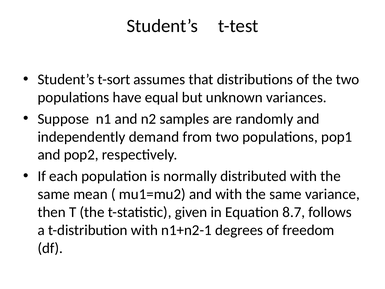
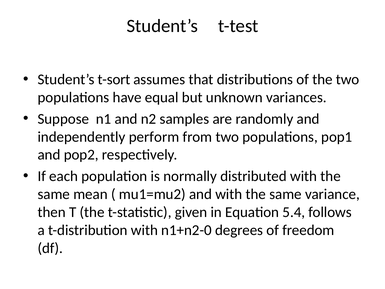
demand: demand -> perform
8.7: 8.7 -> 5.4
n1+n2-1: n1+n2-1 -> n1+n2-0
